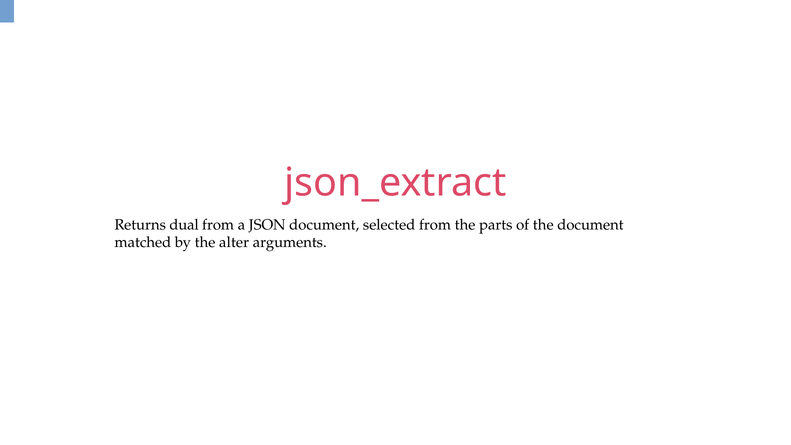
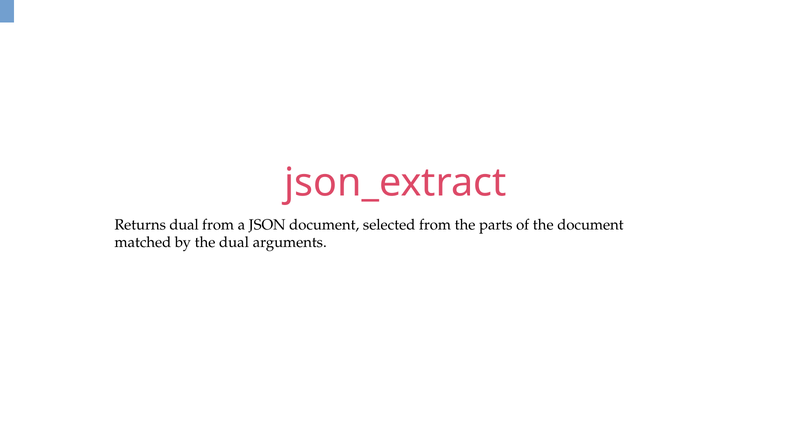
the alter: alter -> dual
